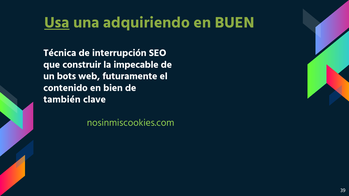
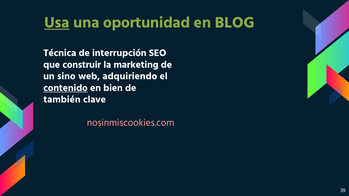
adquiriendo: adquiriendo -> oportunidad
BUEN: BUEN -> BLOG
impecable: impecable -> marketing
bots: bots -> sino
futuramente: futuramente -> adquiriendo
contenido underline: none -> present
nosinmiscookies.com colour: light green -> pink
